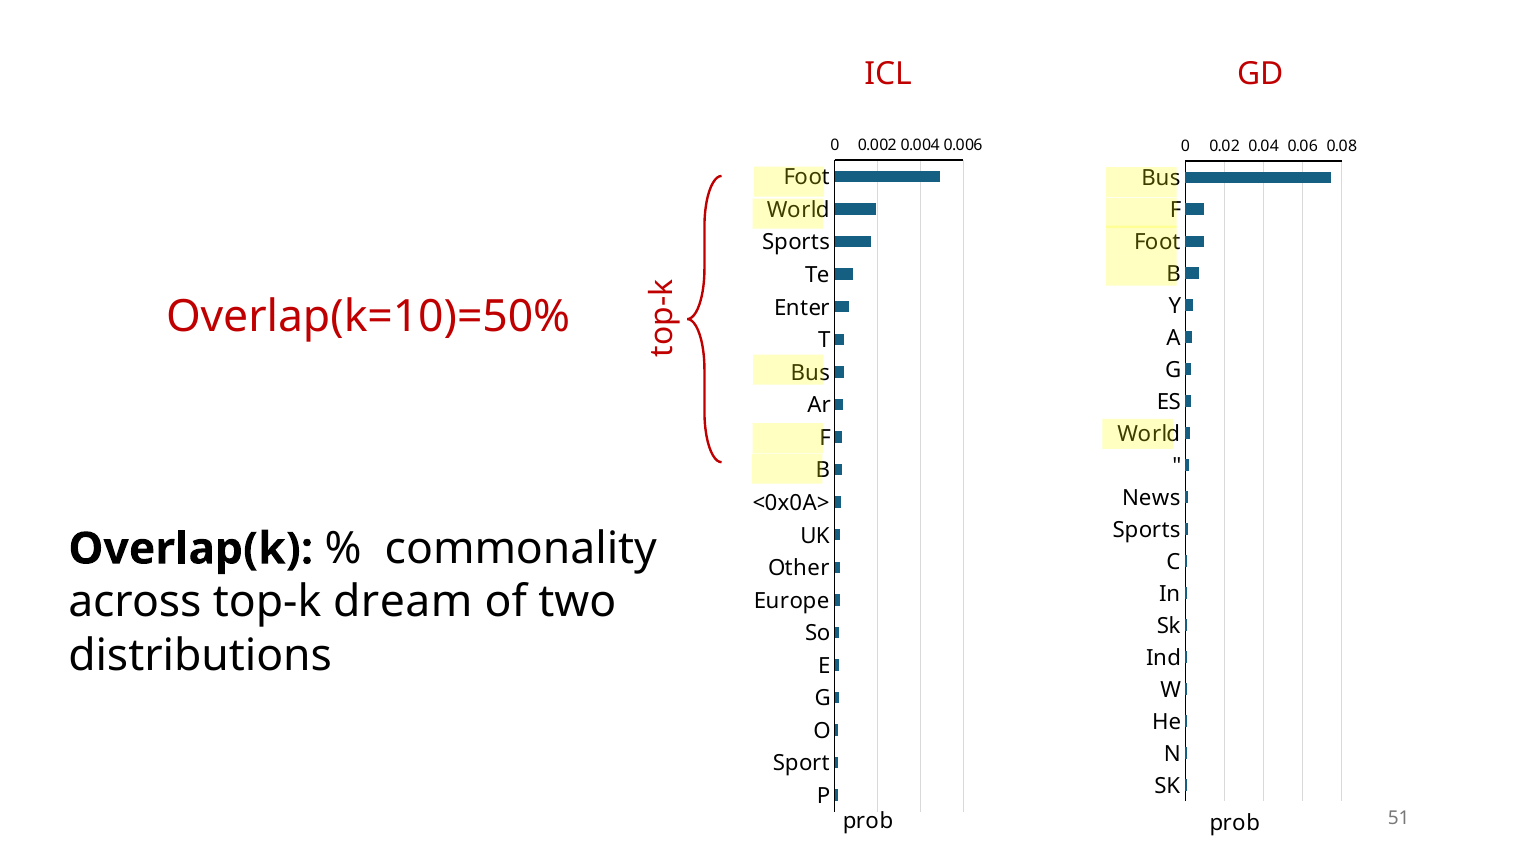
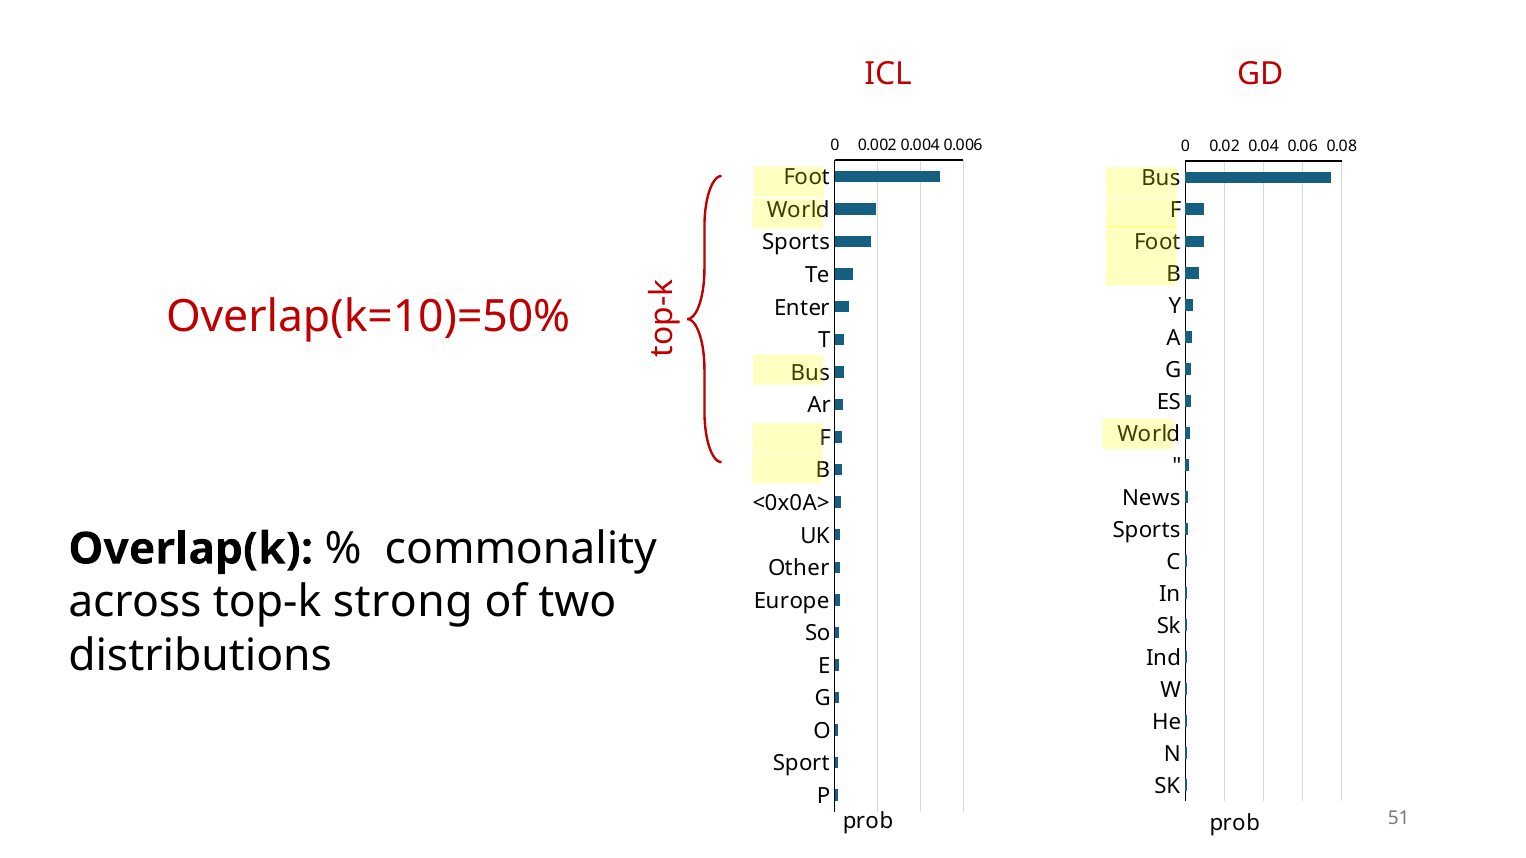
dream: dream -> strong
